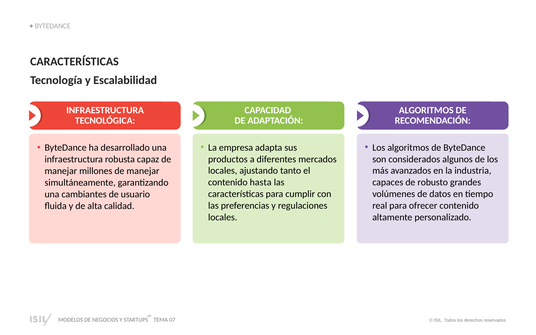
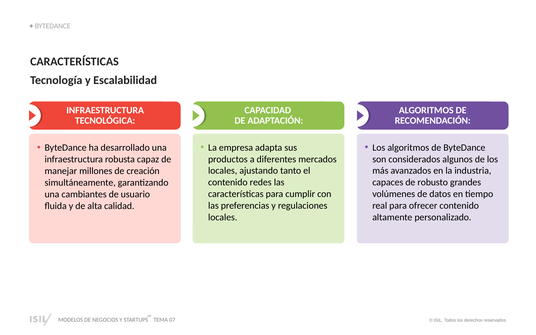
millones de manejar: manejar -> creación
hasta: hasta -> redes
